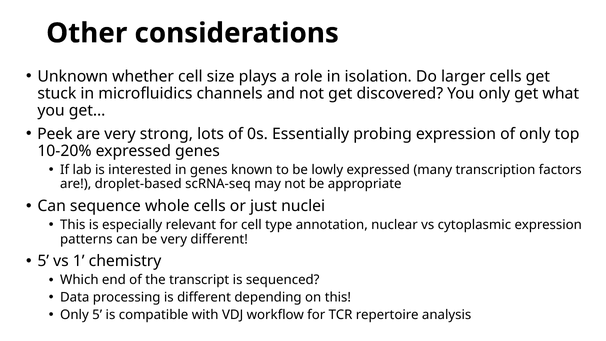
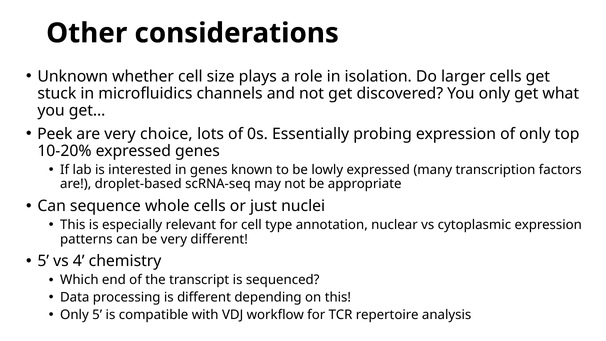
strong: strong -> choice
1: 1 -> 4
